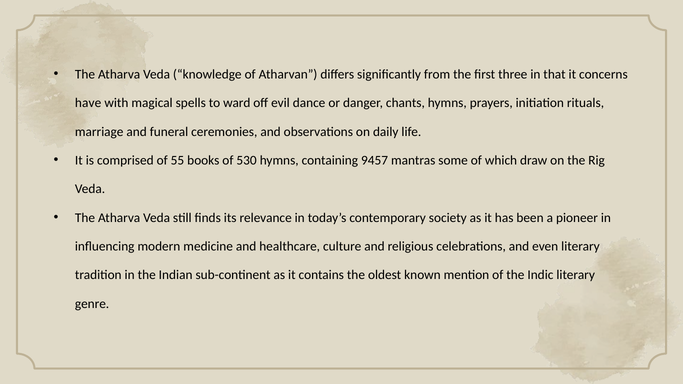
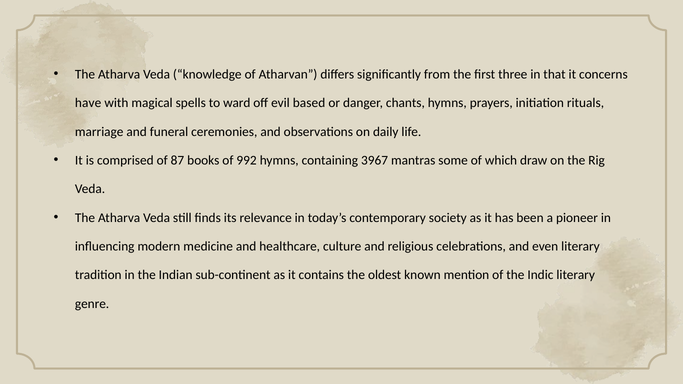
dance: dance -> based
55: 55 -> 87
530: 530 -> 992
9457: 9457 -> 3967
